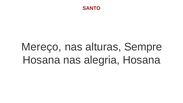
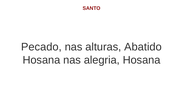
Mereço: Mereço -> Pecado
Sempre: Sempre -> Abatido
